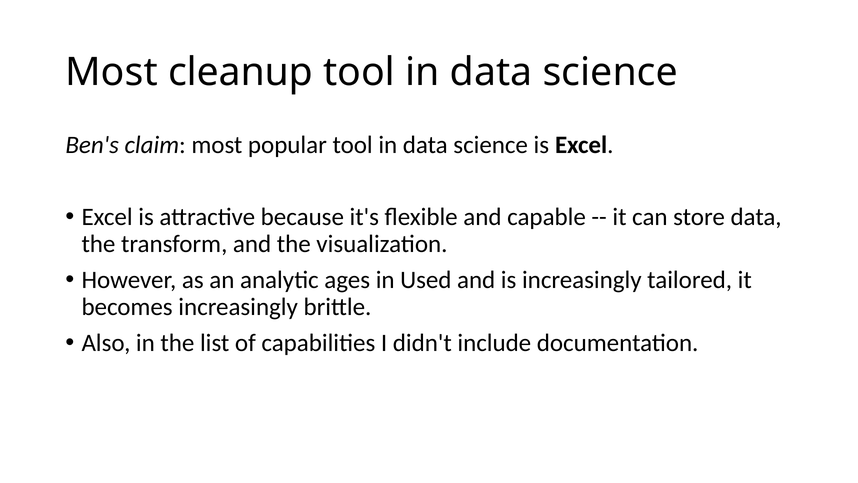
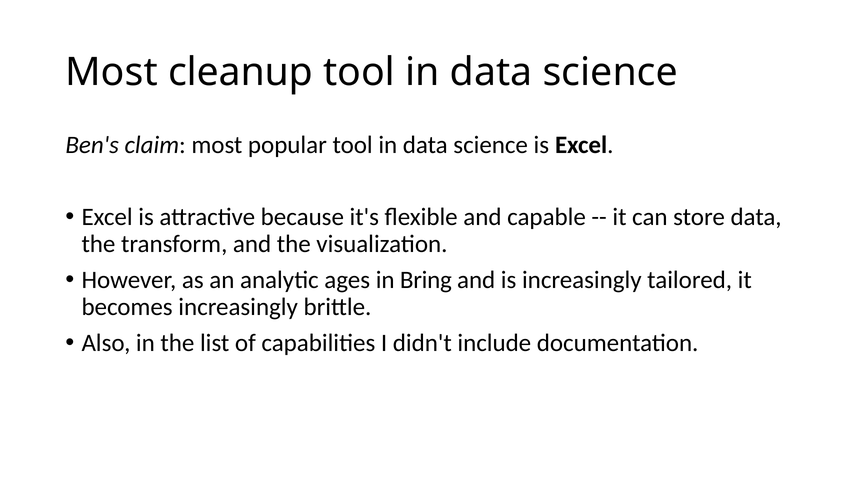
Used: Used -> Bring
